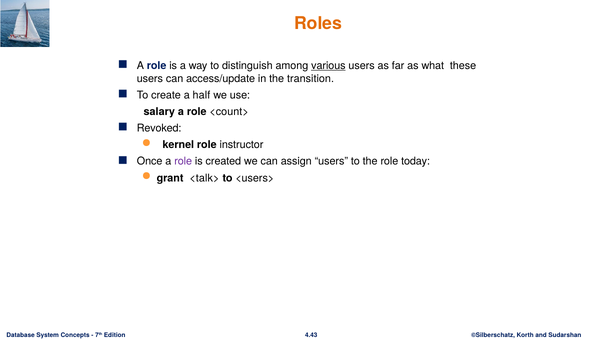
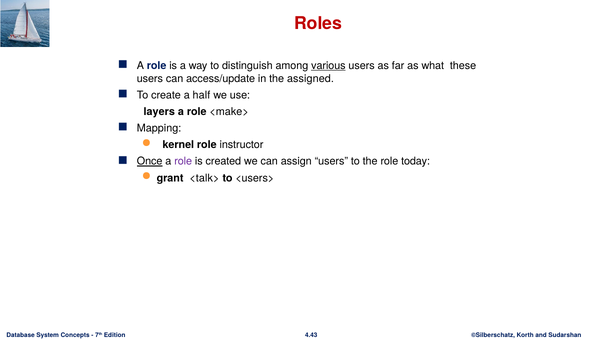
Roles colour: orange -> red
transition: transition -> assigned
salary: salary -> layers
<count>: <count> -> <make>
Revoked: Revoked -> Mapping
Once underline: none -> present
